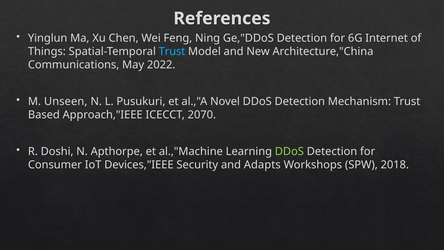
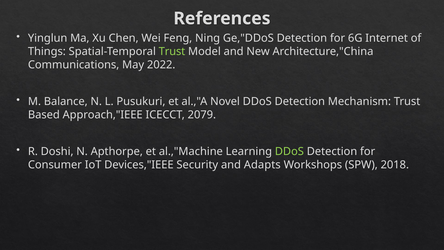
Trust at (172, 51) colour: light blue -> light green
Unseen: Unseen -> Balance
2070: 2070 -> 2079
